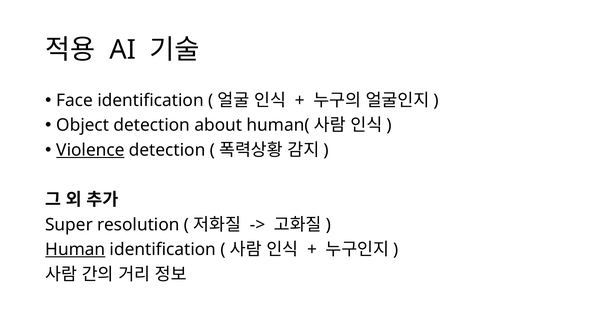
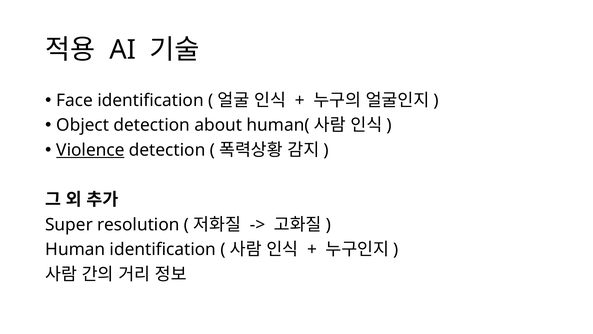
Human underline: present -> none
